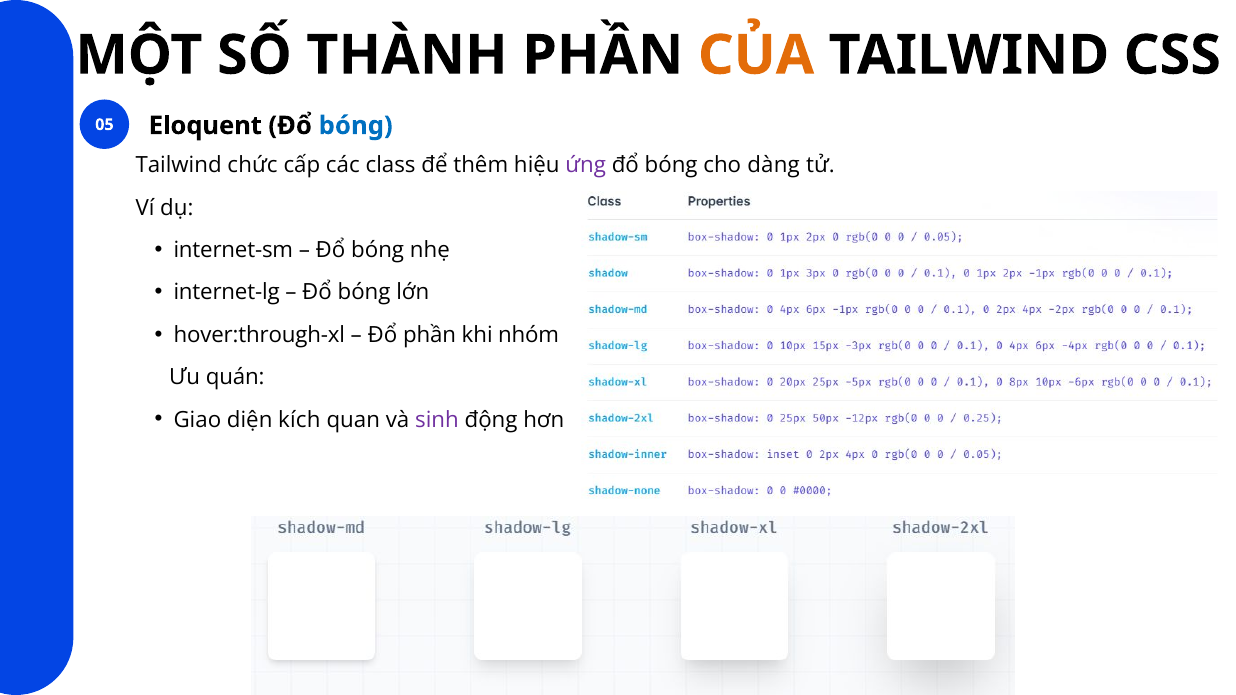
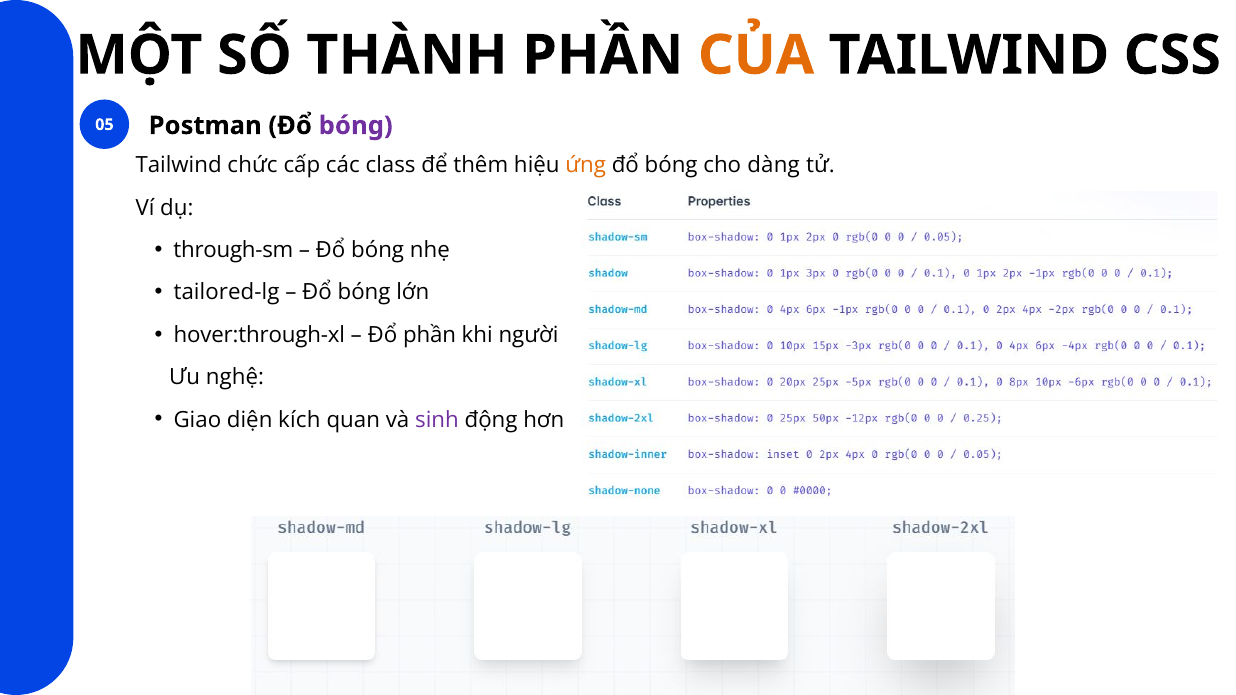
Eloquent: Eloquent -> Postman
bóng at (356, 126) colour: blue -> purple
ứng colour: purple -> orange
internet-sm: internet-sm -> through-sm
internet-lg: internet-lg -> tailored-lg
nhóm: nhóm -> người
quán: quán -> nghệ
